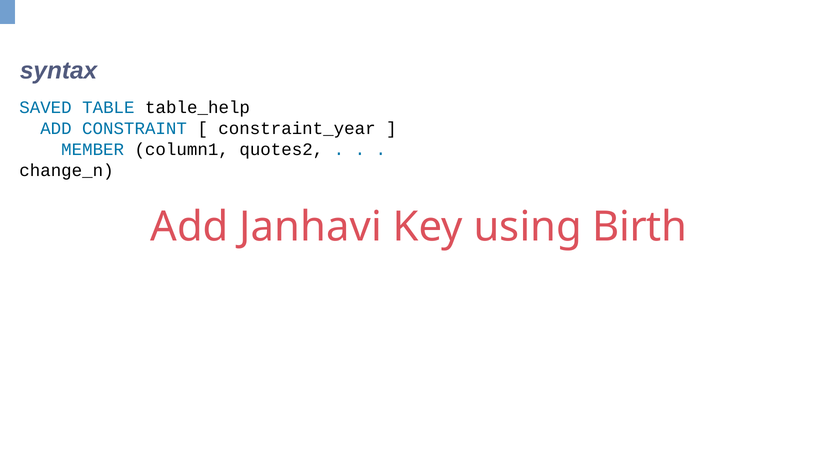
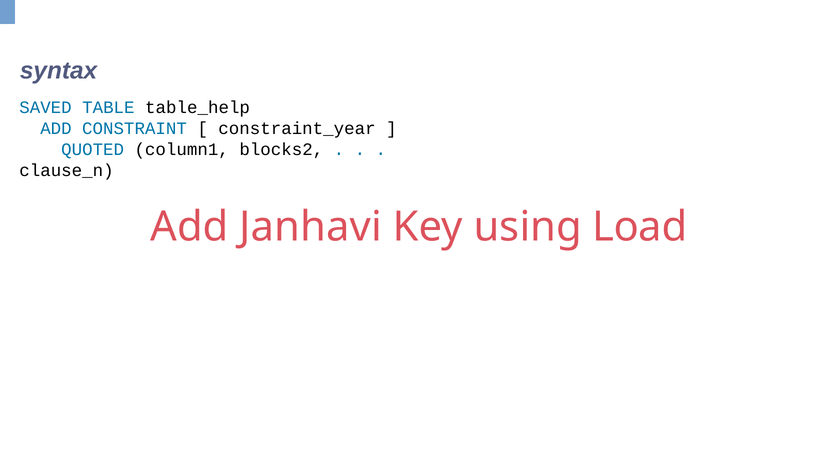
MEMBER: MEMBER -> QUOTED
quotes2: quotes2 -> blocks2
change_n: change_n -> clause_n
Birth: Birth -> Load
